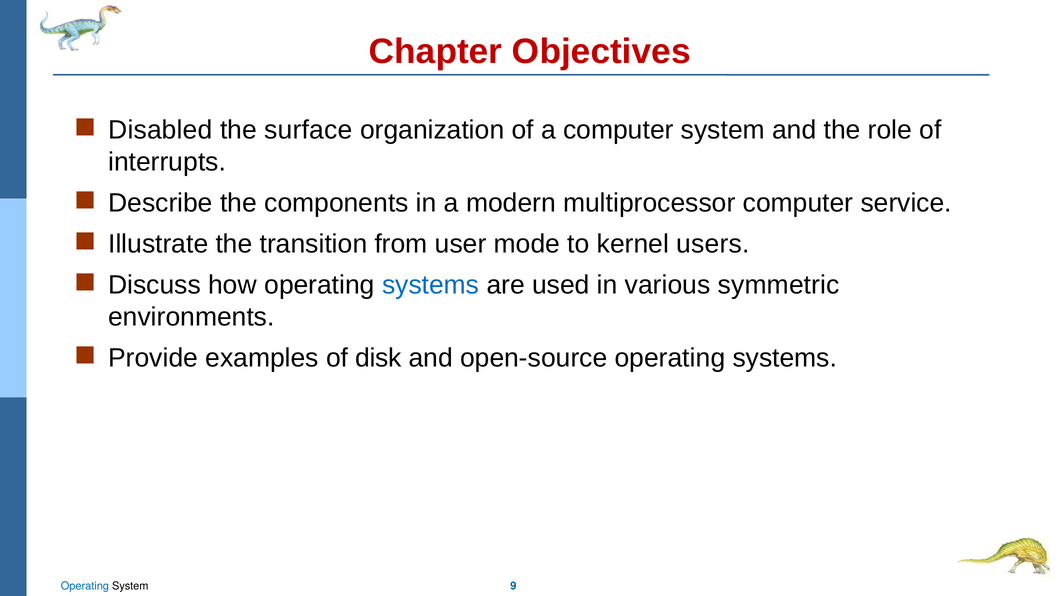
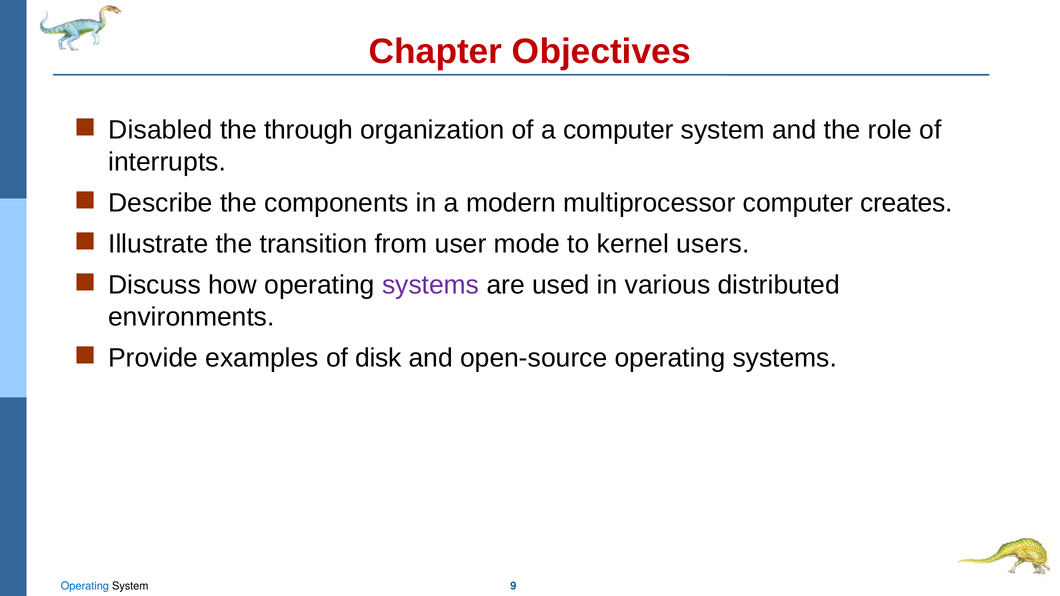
surface: surface -> through
service: service -> creates
systems at (431, 285) colour: blue -> purple
symmetric: symmetric -> distributed
